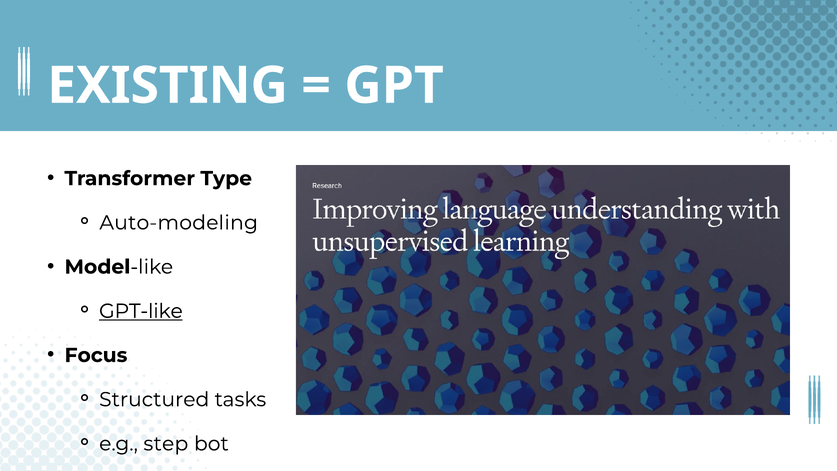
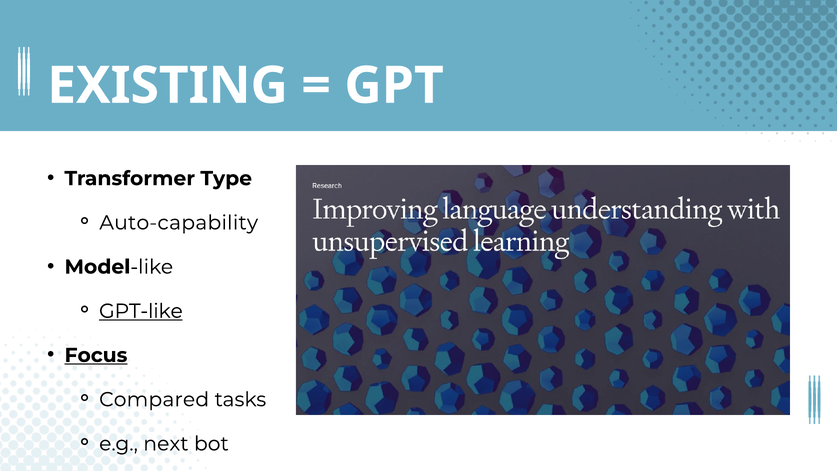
Auto-modeling: Auto-modeling -> Auto-capability
Focus underline: none -> present
Structured: Structured -> Compared
step: step -> next
